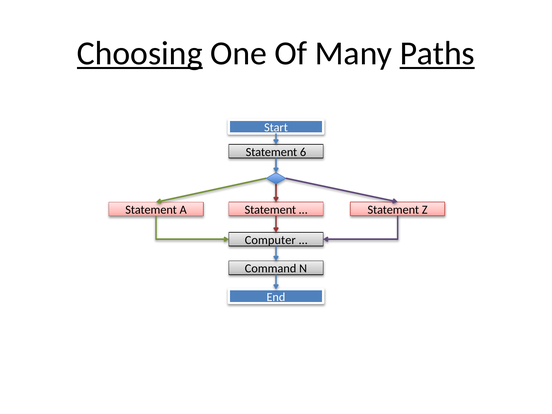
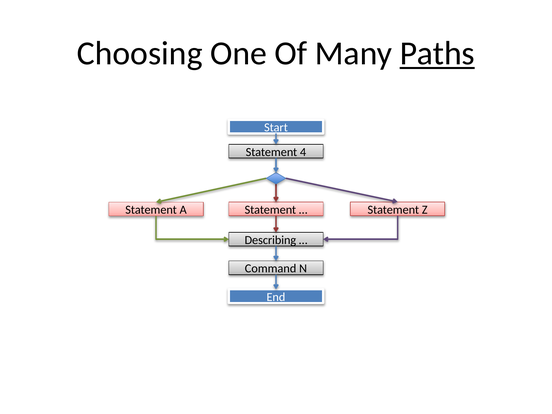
Choosing underline: present -> none
6: 6 -> 4
Computer: Computer -> Describing
